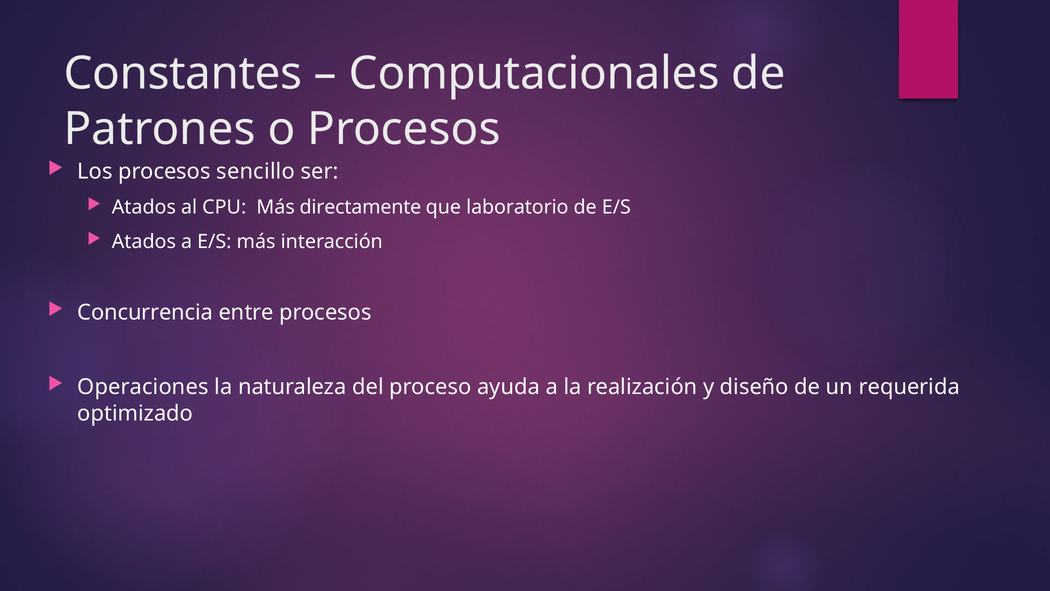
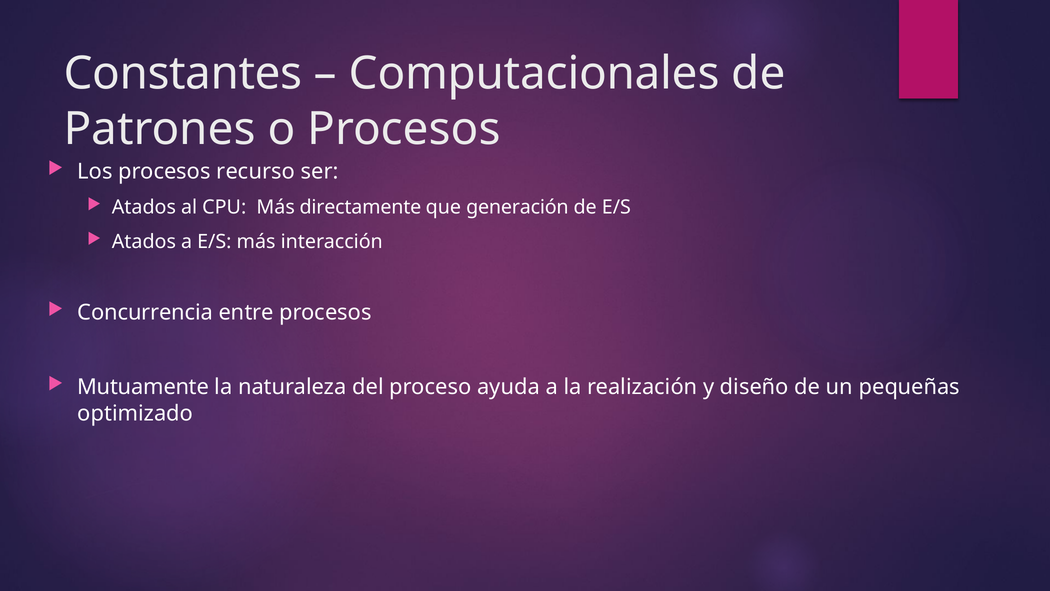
sencillo: sencillo -> recurso
laboratorio: laboratorio -> generación
Operaciones: Operaciones -> Mutuamente
requerida: requerida -> pequeñas
